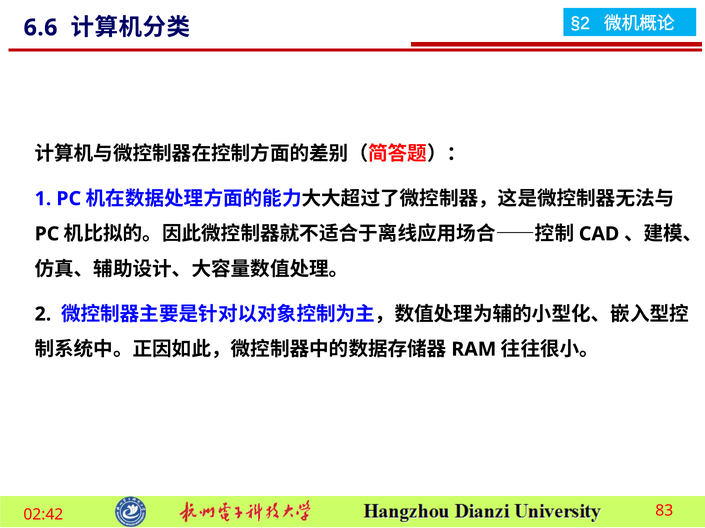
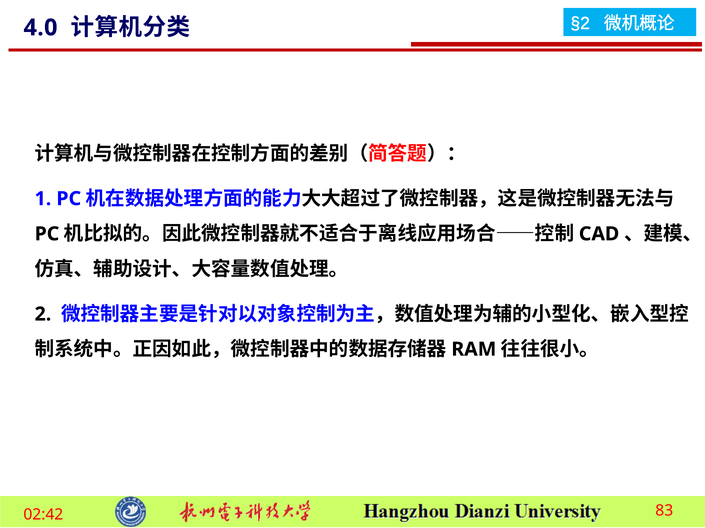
6.6: 6.6 -> 4.0
